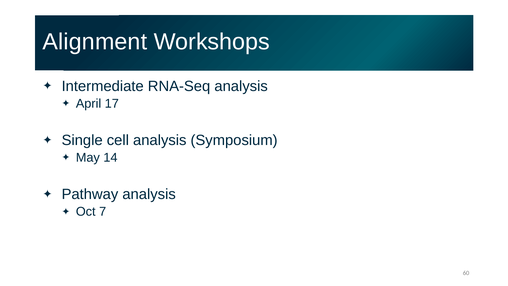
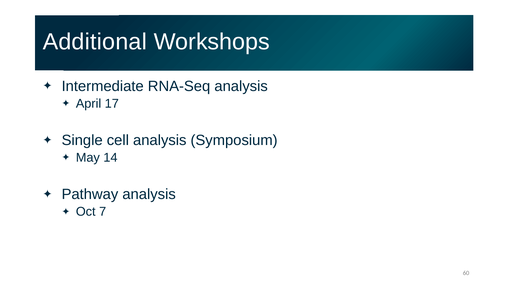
Alignment: Alignment -> Additional
